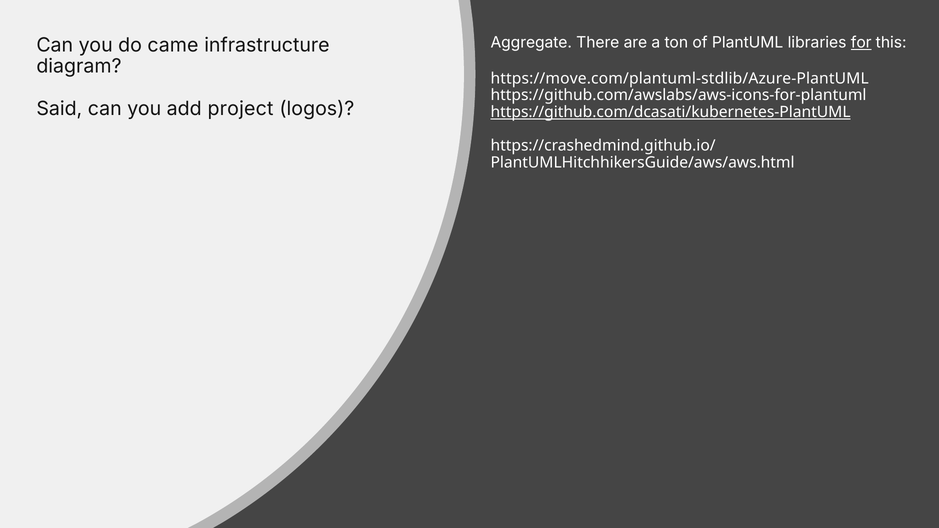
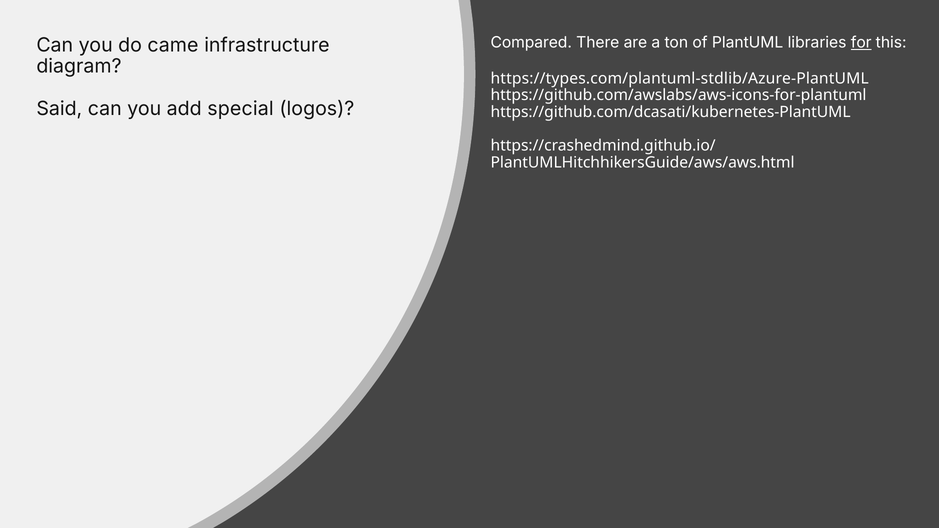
Aggregate: Aggregate -> Compared
https://move.com/plantuml-stdlib/Azure-PlantUML: https://move.com/plantuml-stdlib/Azure-PlantUML -> https://types.com/plantuml-stdlib/Azure-PlantUML
project: project -> special
https://github.com/dcasati/kubernetes-PlantUML underline: present -> none
